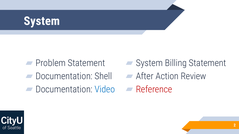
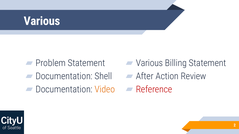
System at (42, 21): System -> Various
System at (149, 63): System -> Various
Video colour: blue -> orange
